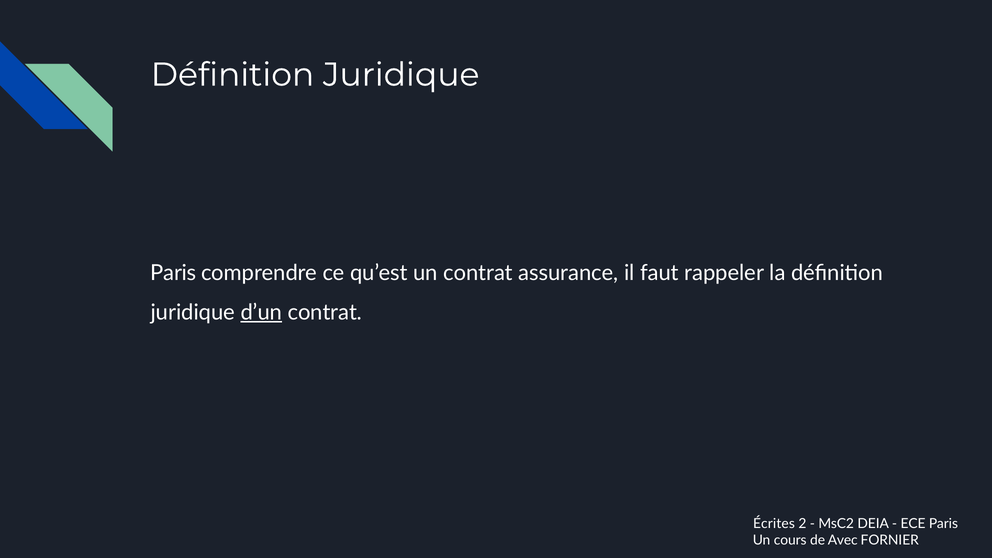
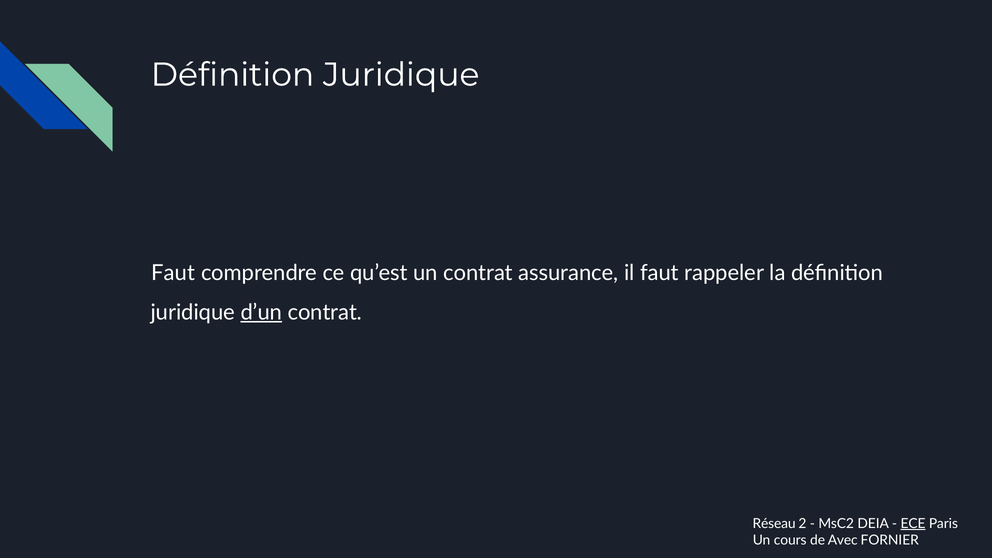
Paris at (173, 273): Paris -> Faut
Écrites: Écrites -> Réseau
ECE underline: none -> present
